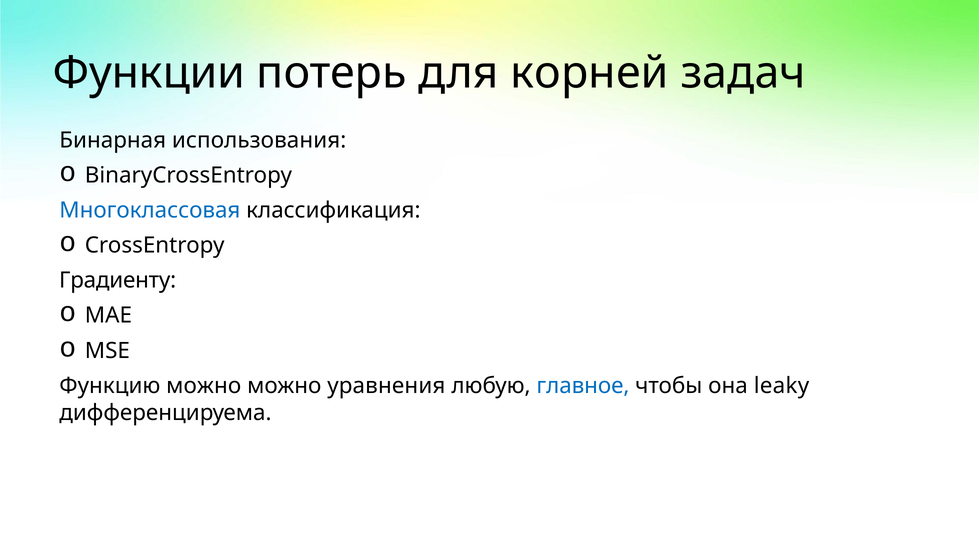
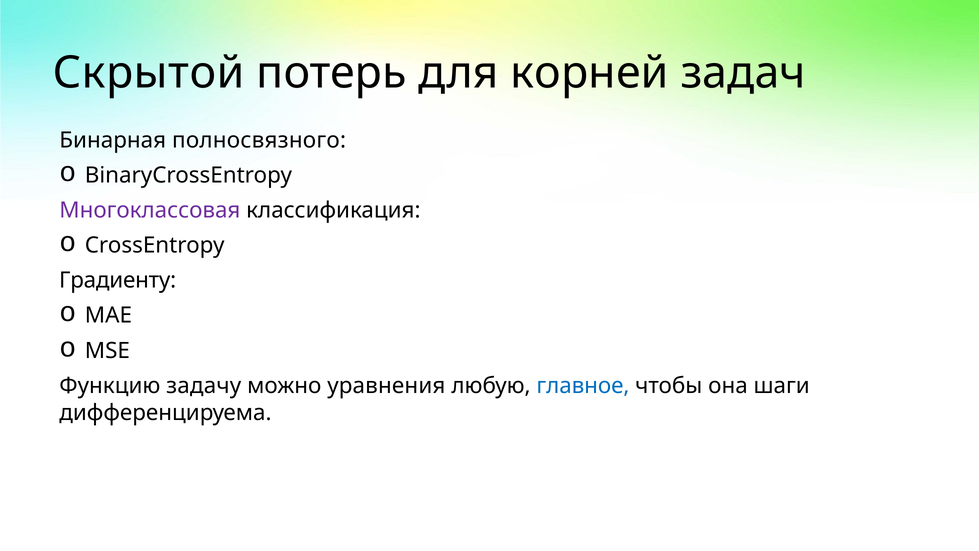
Функции: Функции -> Скрытой
использования: использования -> полносвязного
Многоклассовая colour: blue -> purple
Функцию можно: можно -> задачу
leaky: leaky -> шаги
